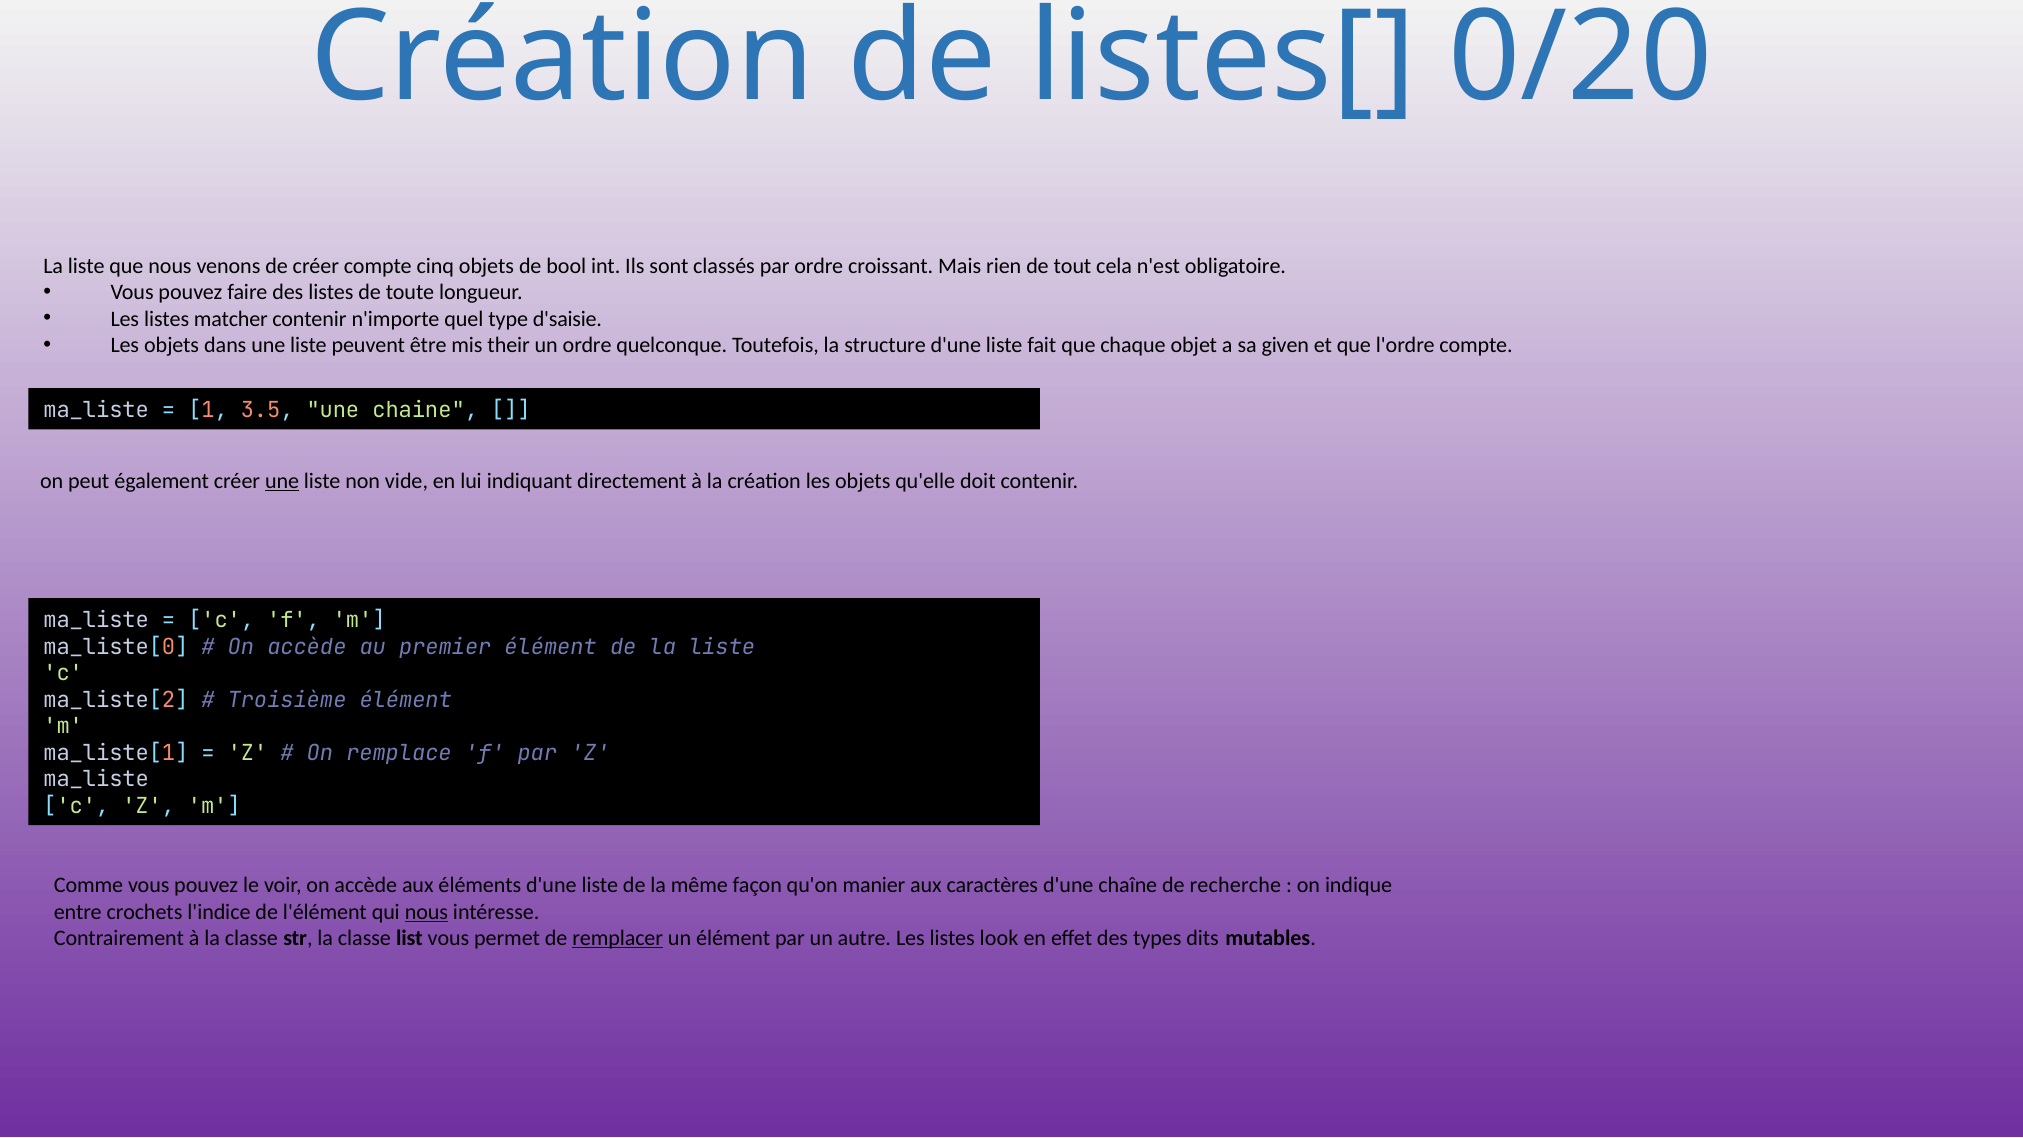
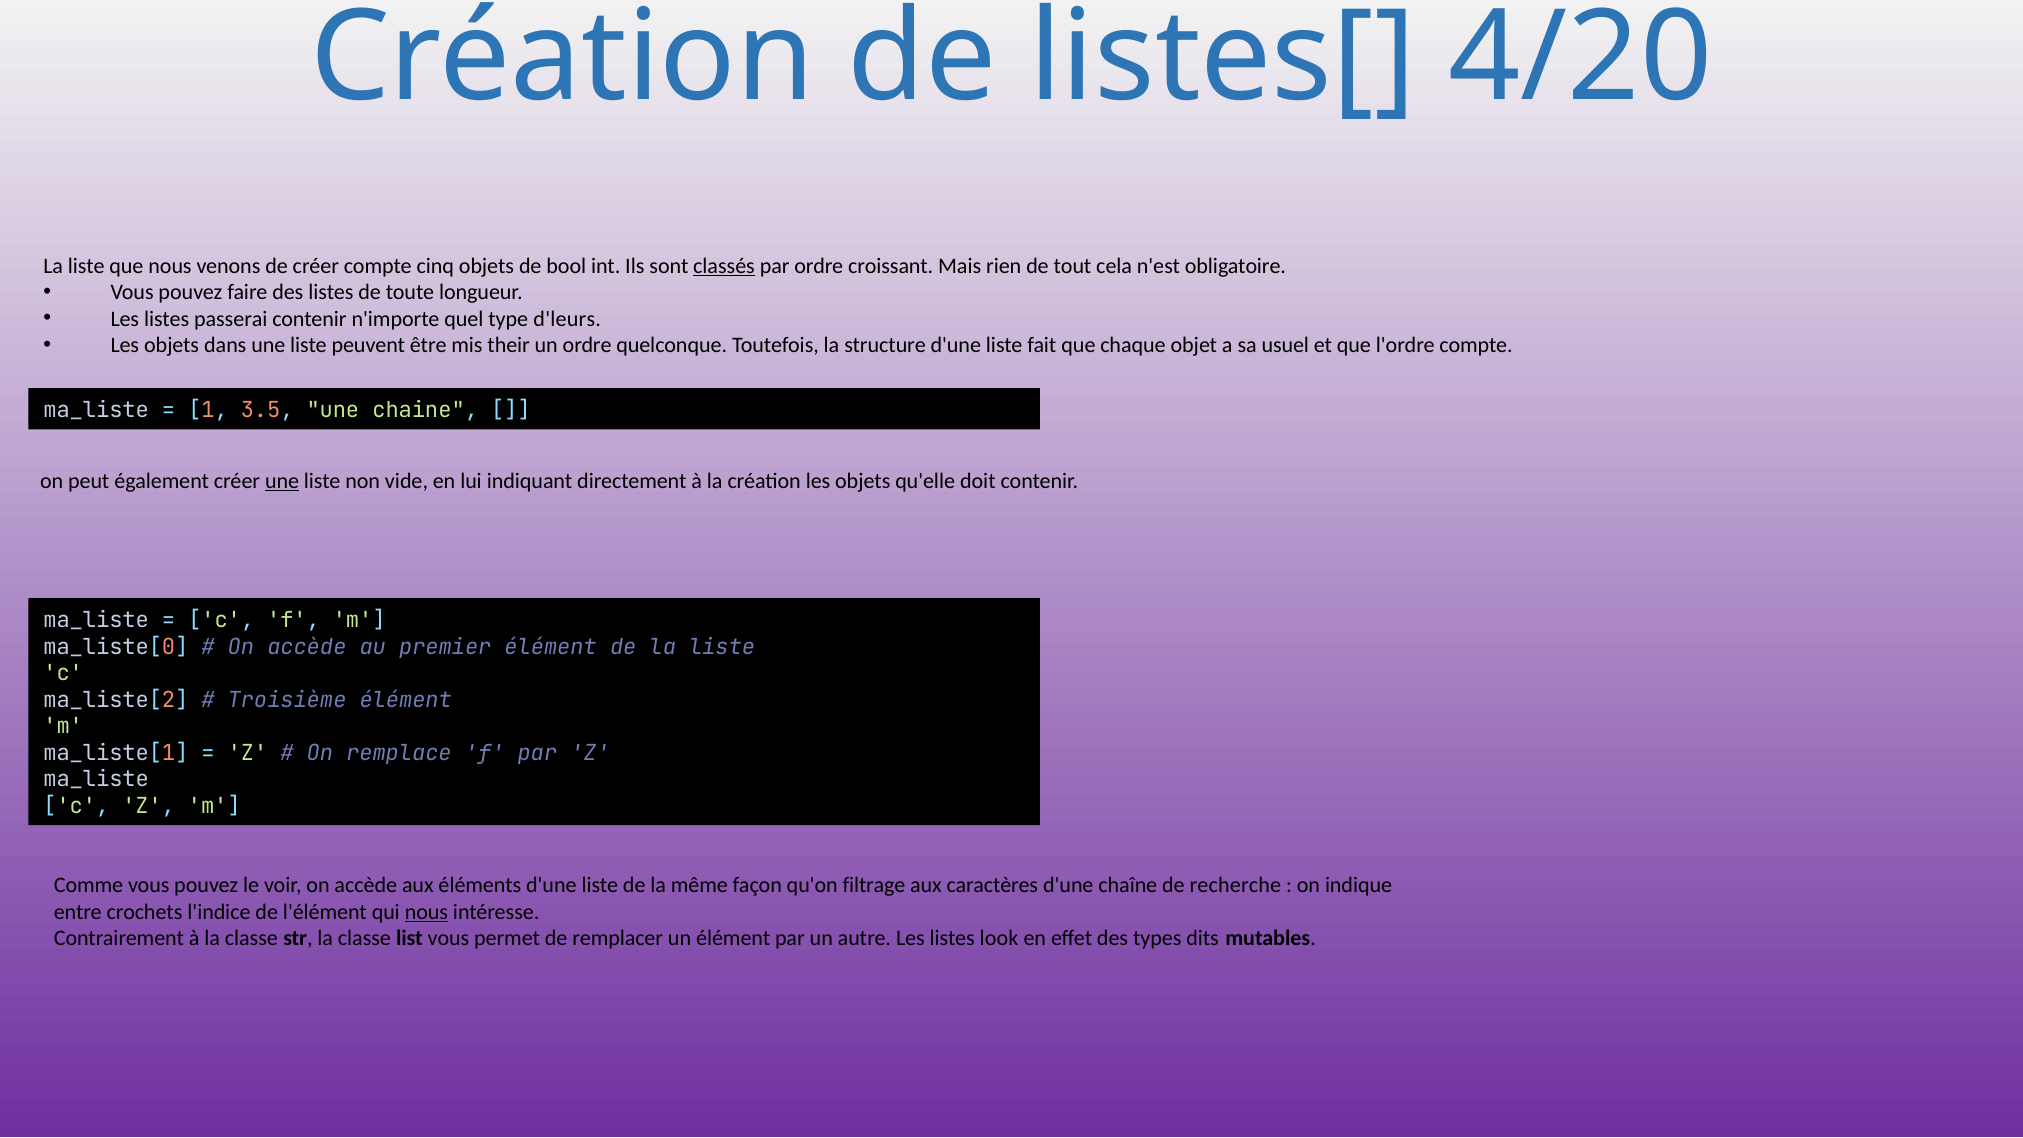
0/20: 0/20 -> 4/20
classés underline: none -> present
matcher: matcher -> passerai
d'saisie: d'saisie -> d'leurs
given: given -> usuel
manier: manier -> filtrage
remplacer underline: present -> none
